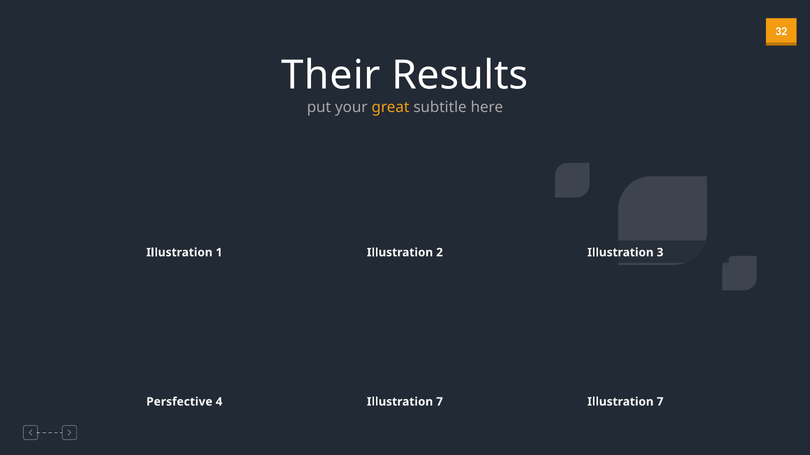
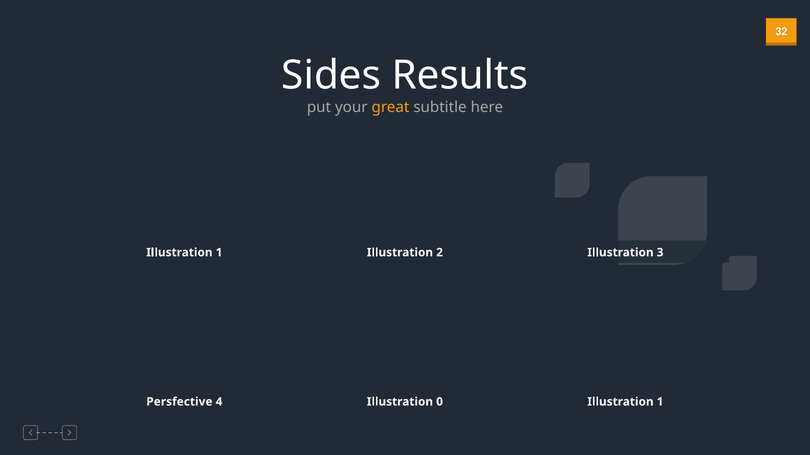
Their: Their -> Sides
4 Illustration 7: 7 -> 0
7 at (660, 402): 7 -> 1
